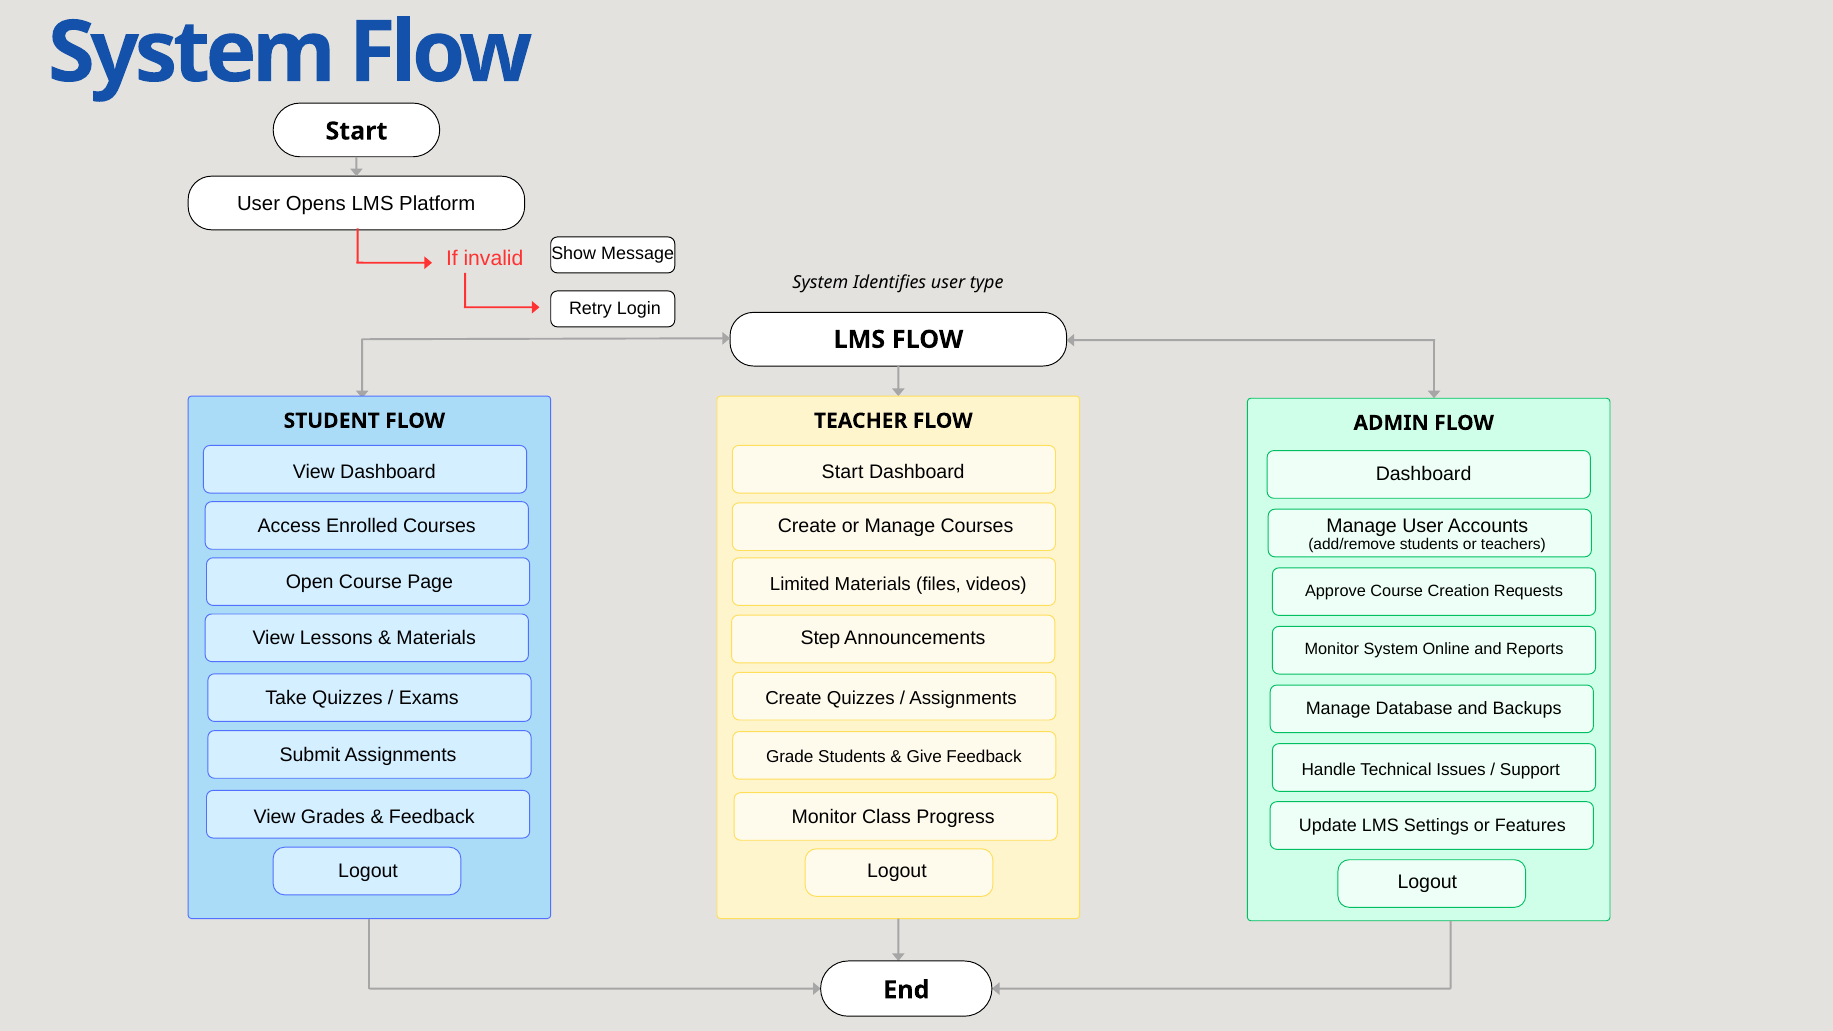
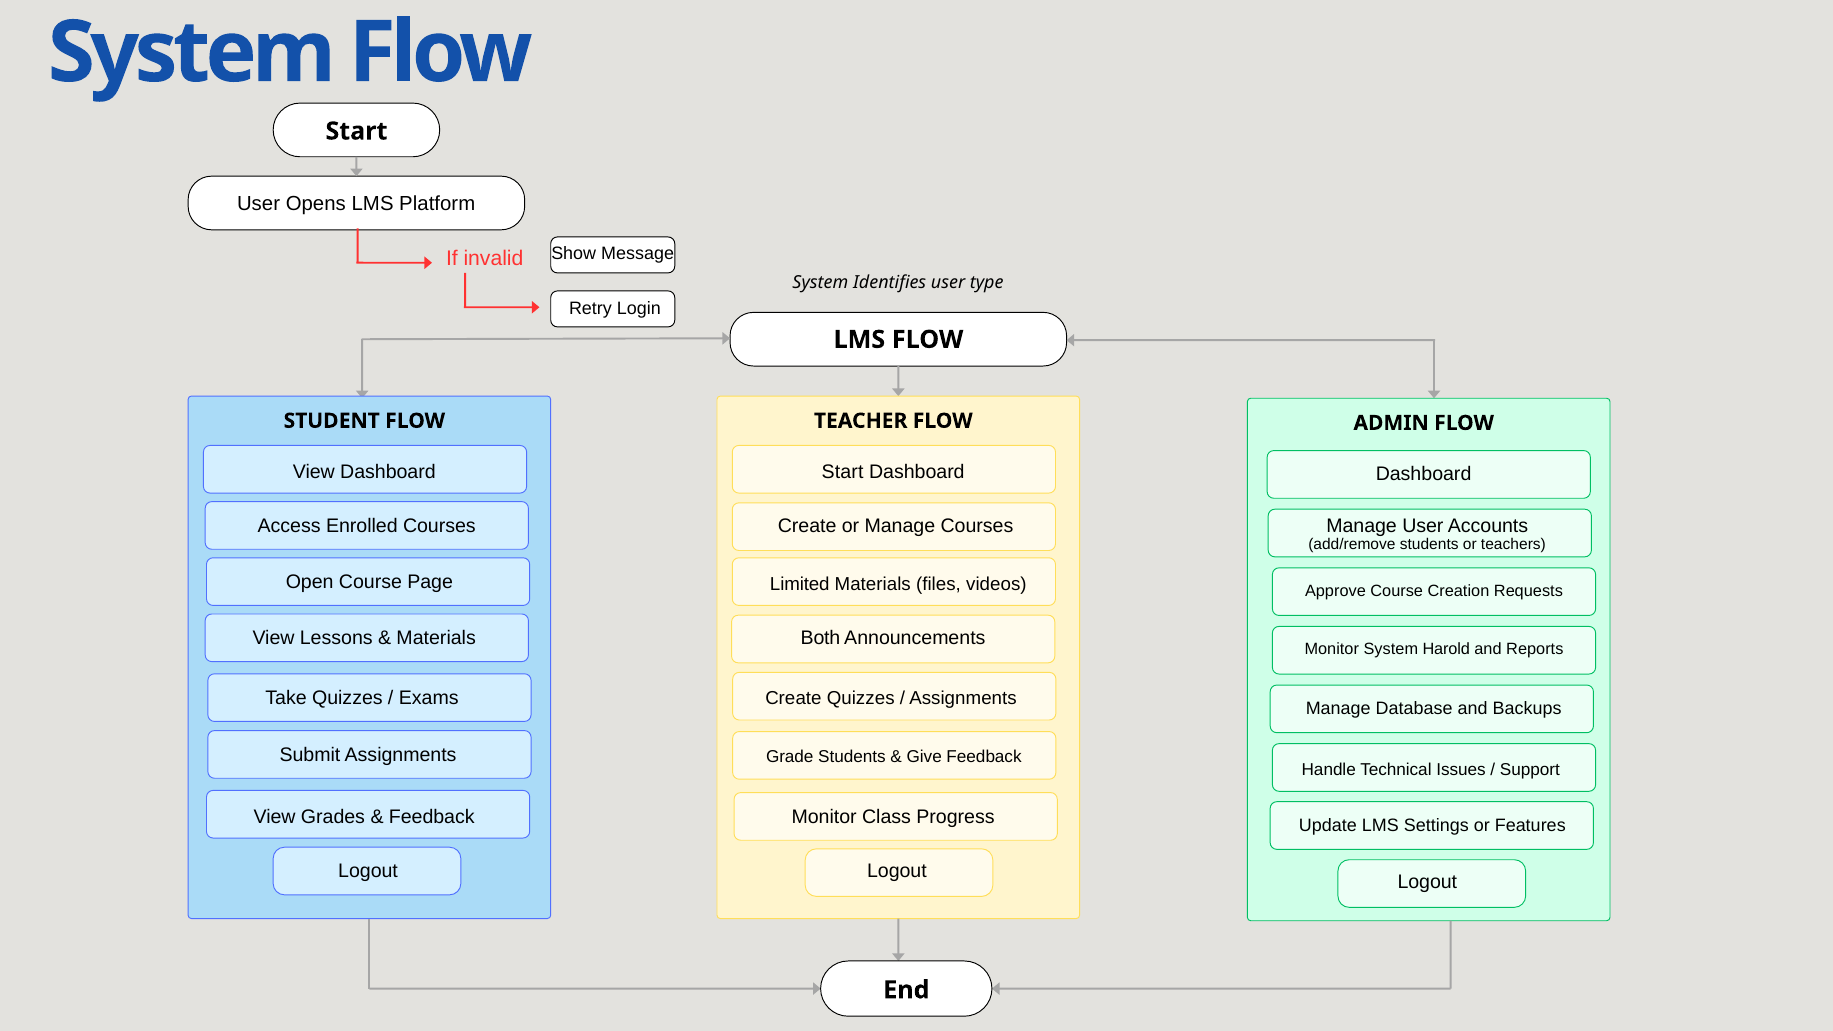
Step: Step -> Both
Online: Online -> Harold
